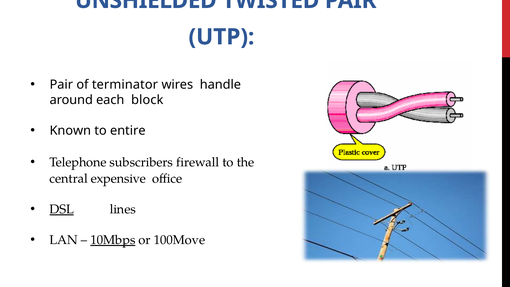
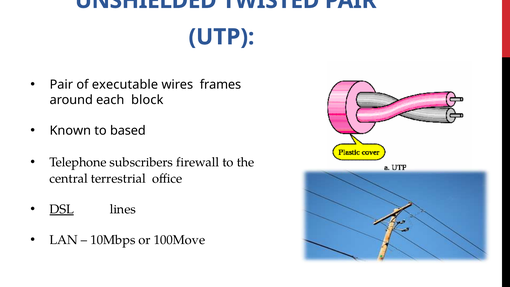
terminator: terminator -> executable
handle: handle -> frames
entire: entire -> based
expensive: expensive -> terrestrial
10Mbps underline: present -> none
